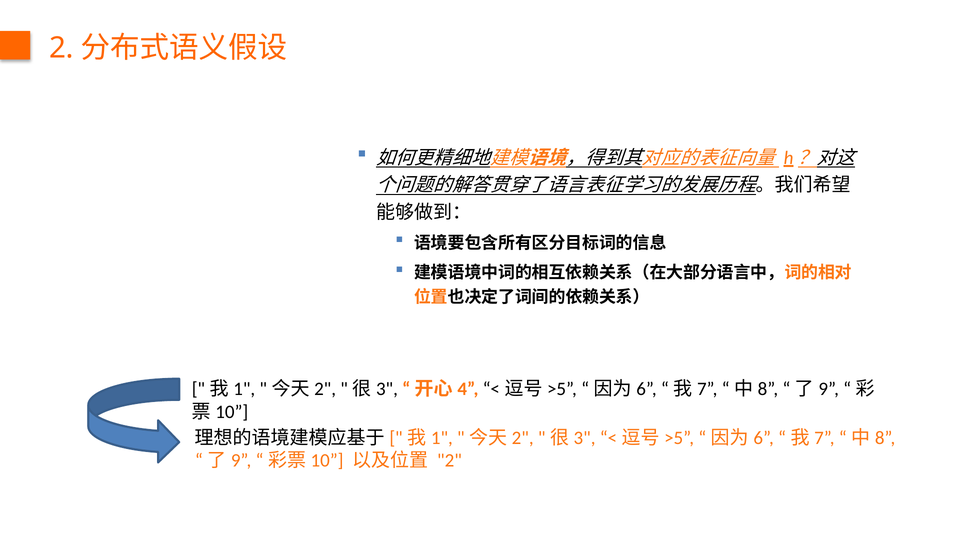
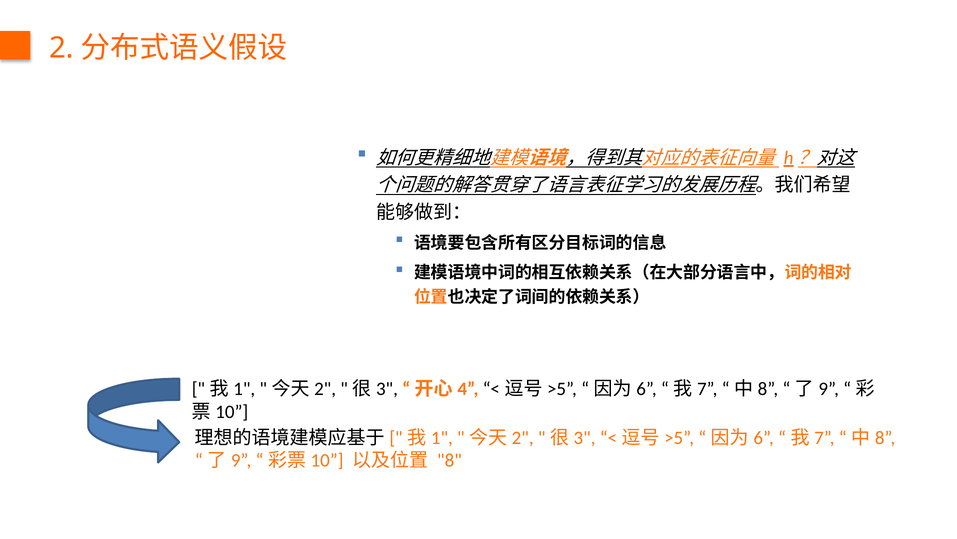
2 at (449, 460): 2 -> 8
